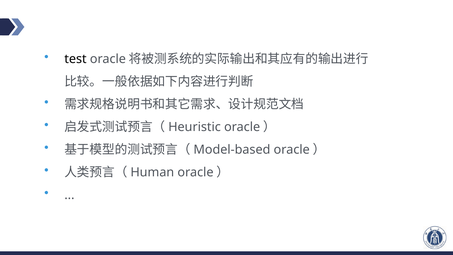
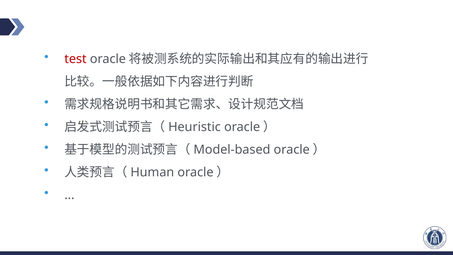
test colour: black -> red
